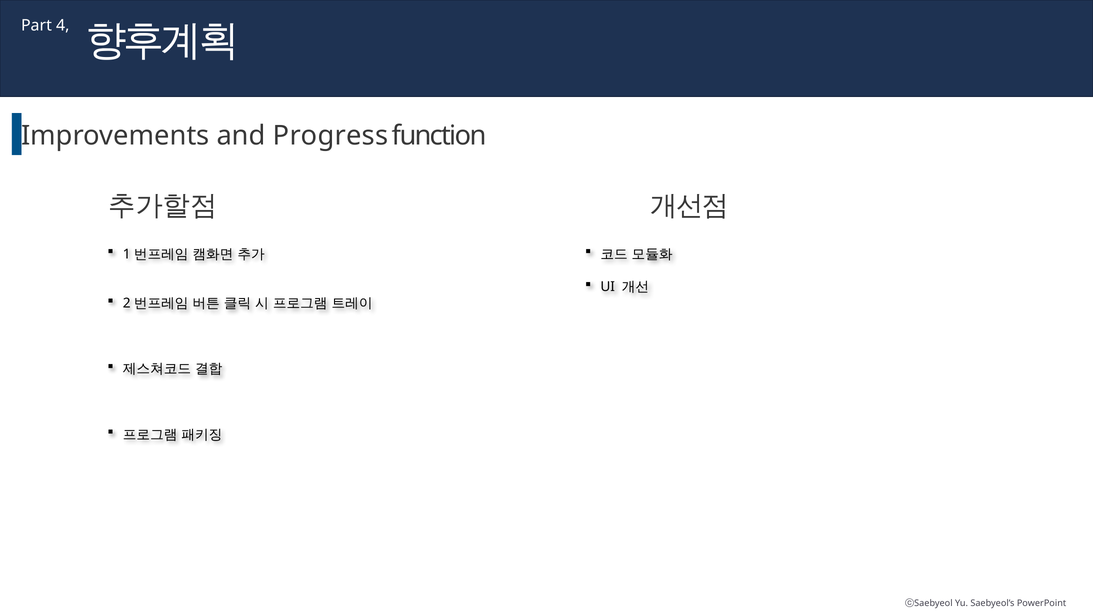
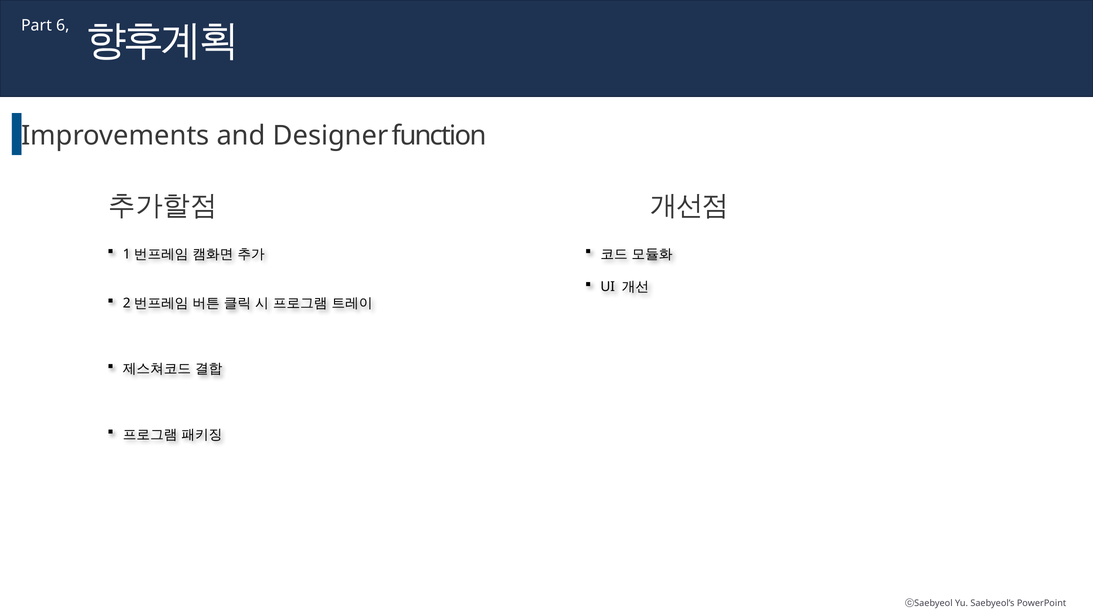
4: 4 -> 6
Progress: Progress -> Designer
